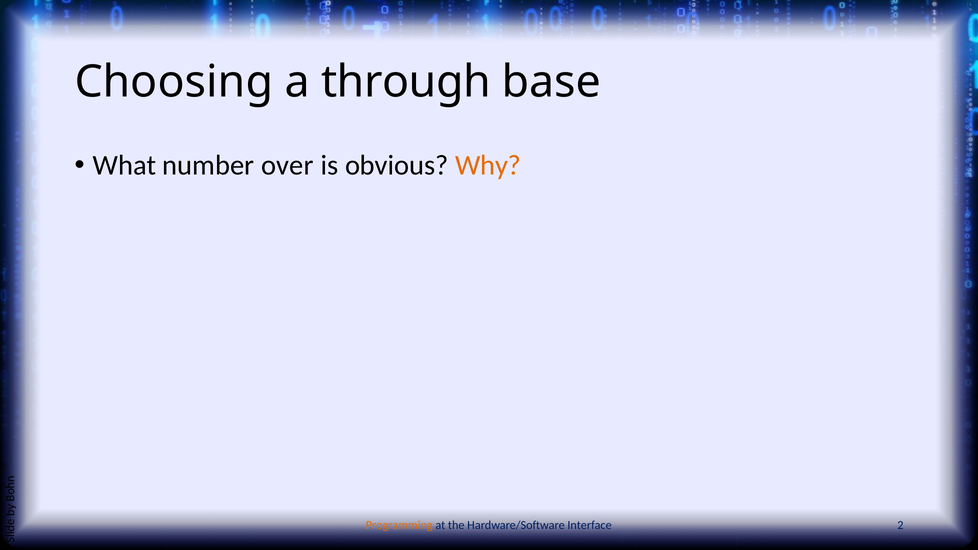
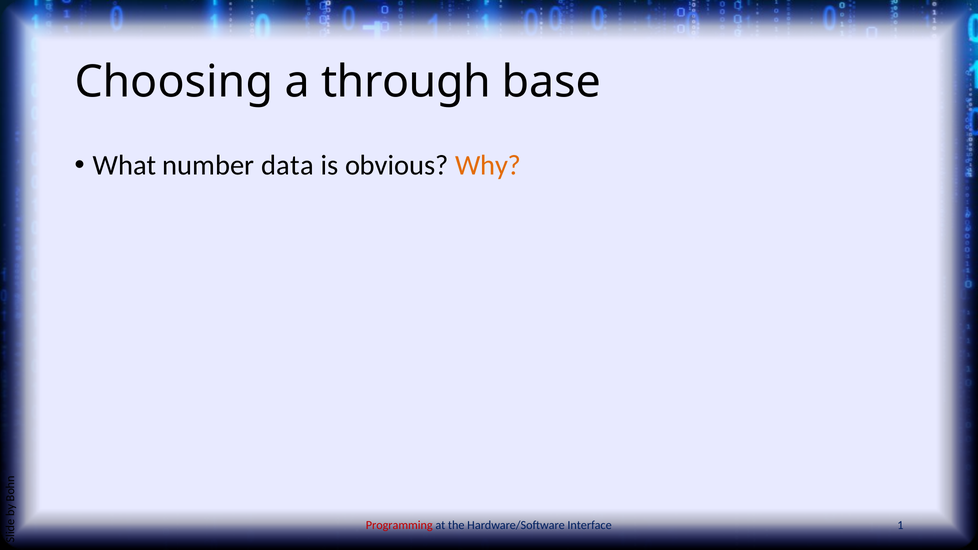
over: over -> data
Programming colour: orange -> red
2: 2 -> 1
